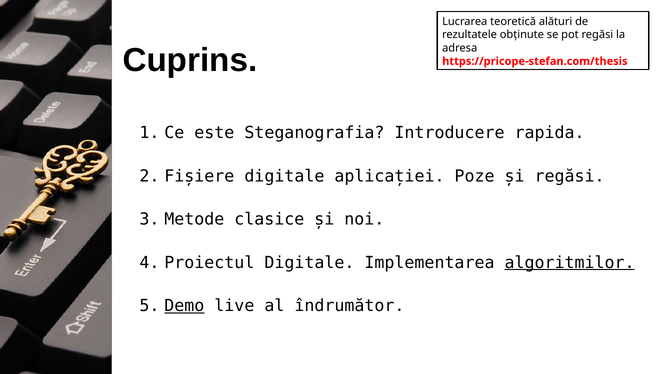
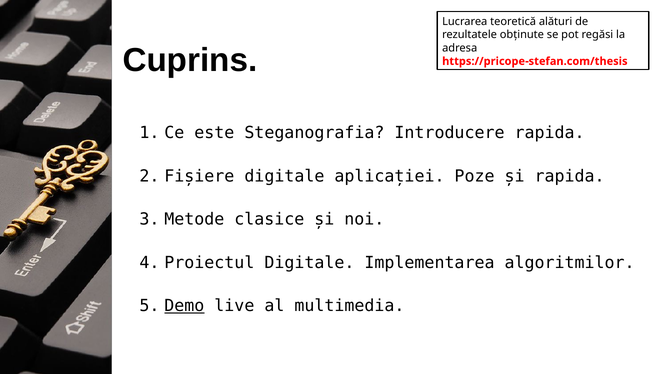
și regăsi: regăsi -> rapida
algoritmilor underline: present -> none
îndrumător: îndrumător -> multimedia
